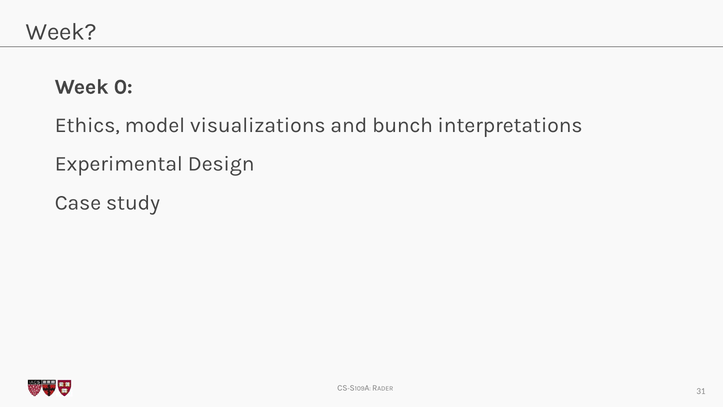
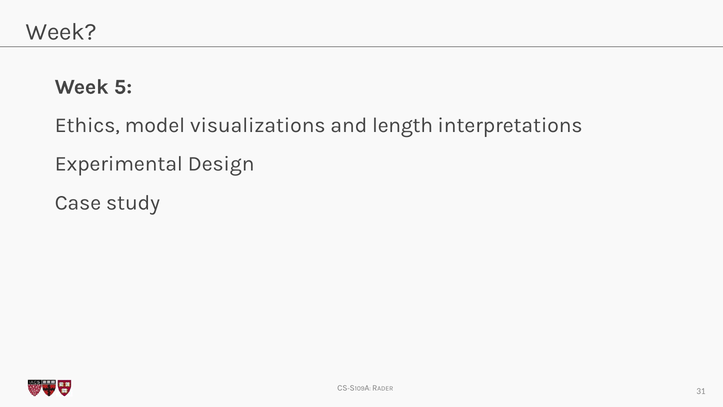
0: 0 -> 5
bunch: bunch -> length
